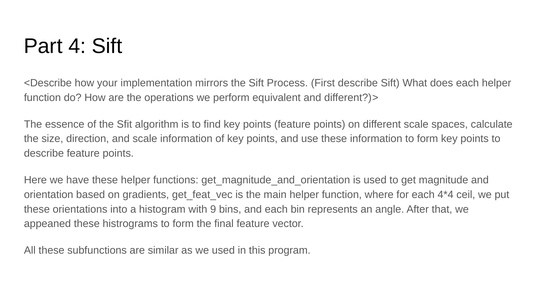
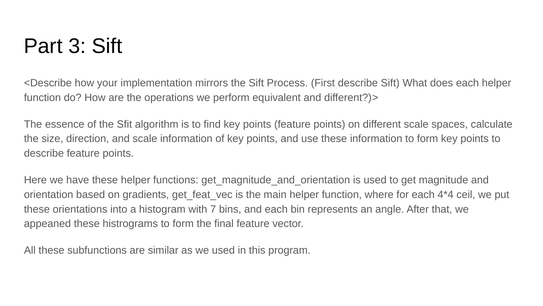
4: 4 -> 3
9: 9 -> 7
